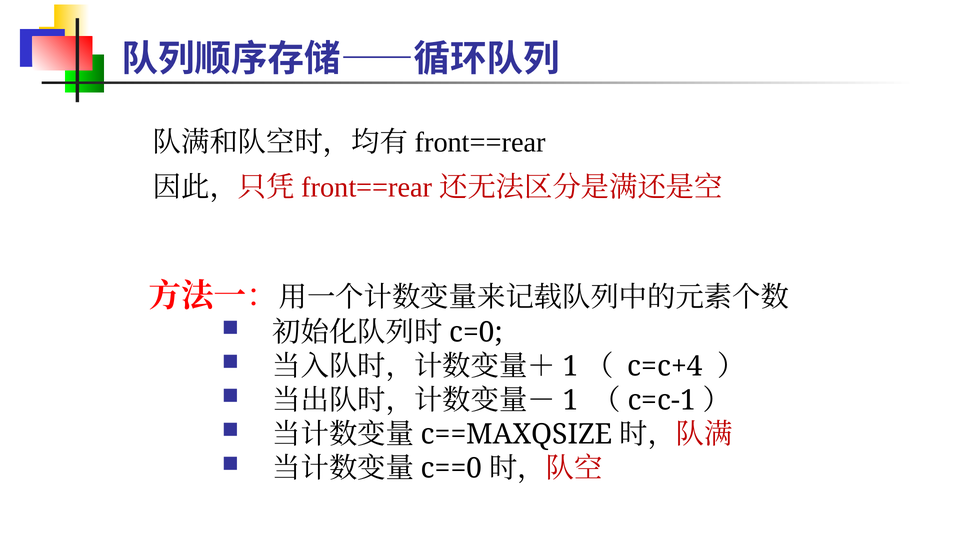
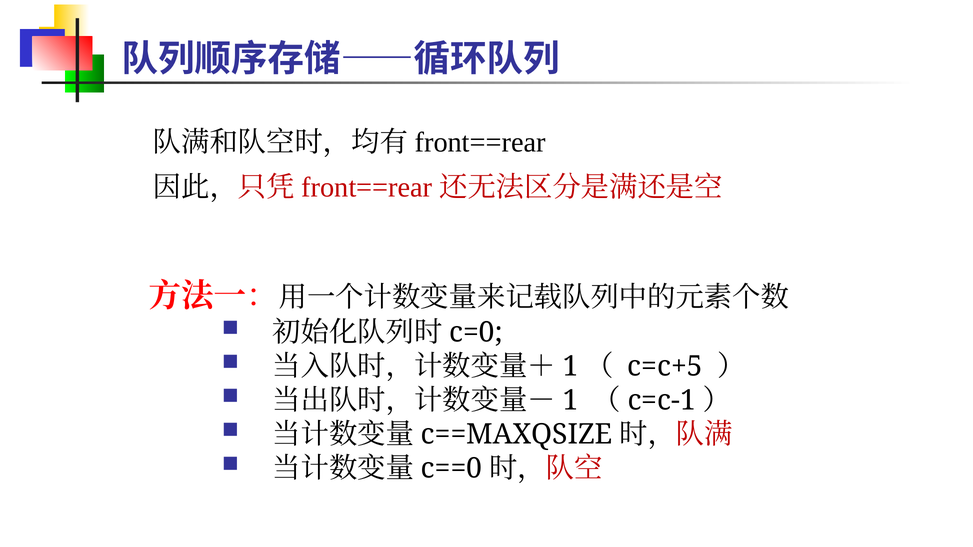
c=c+4: c=c+4 -> c=c+5
